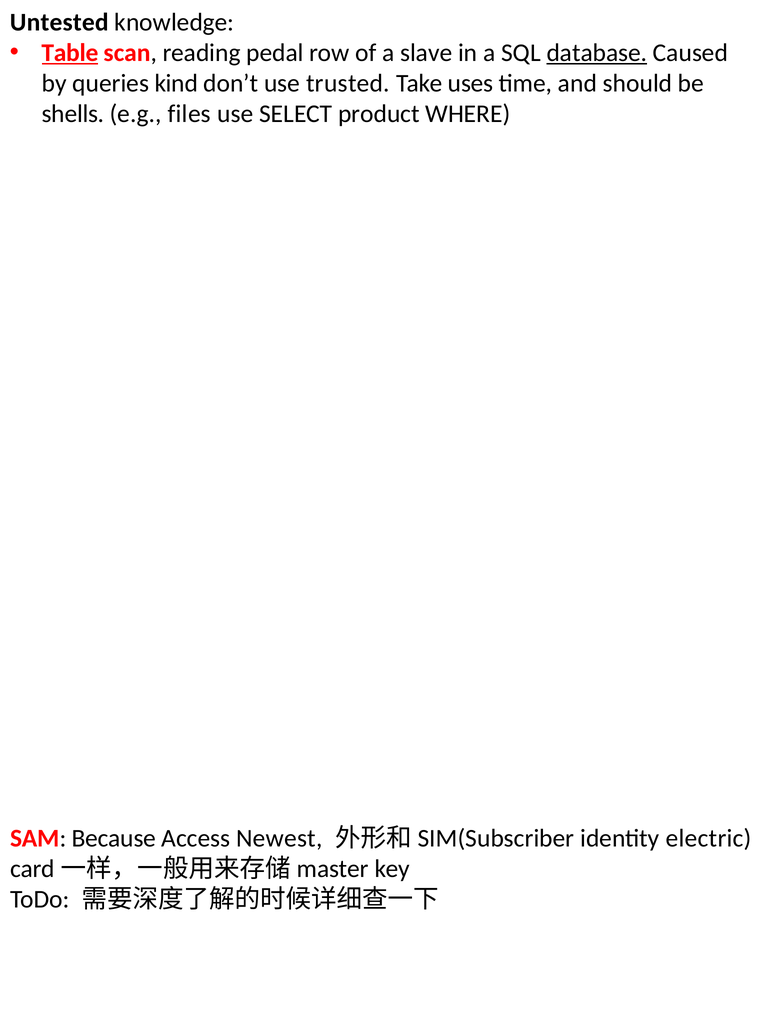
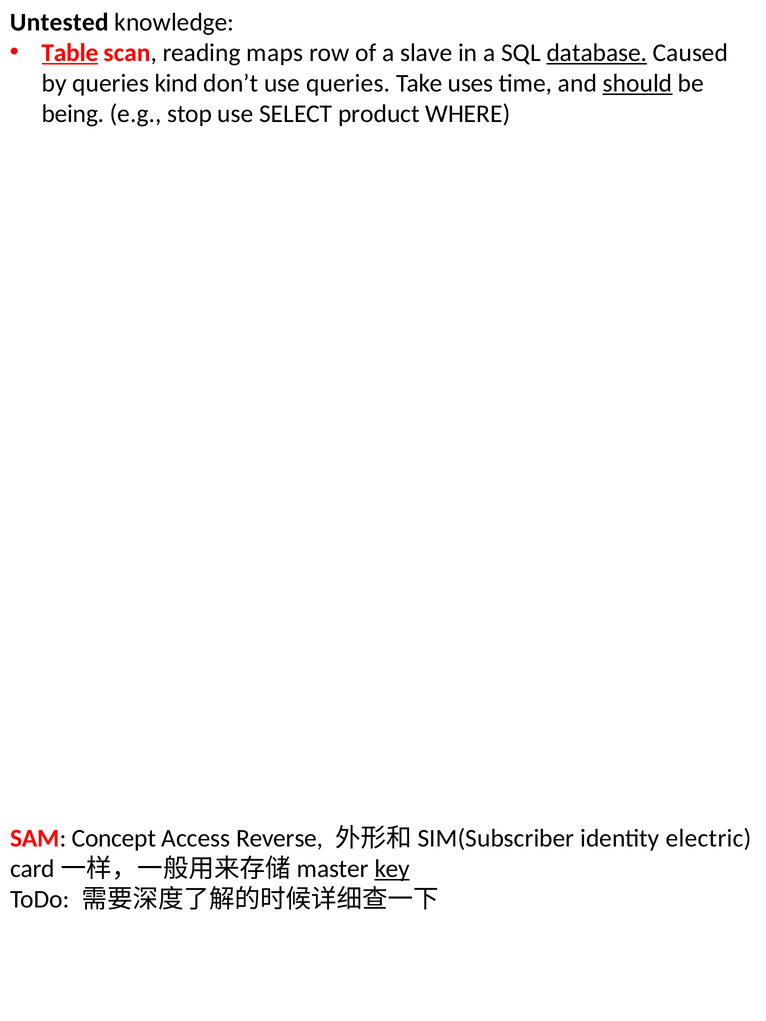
pedal: pedal -> maps
use trusted: trusted -> queries
should underline: none -> present
shells: shells -> being
files: files -> stop
Because: Because -> Concept
Newest: Newest -> Reverse
key underline: none -> present
